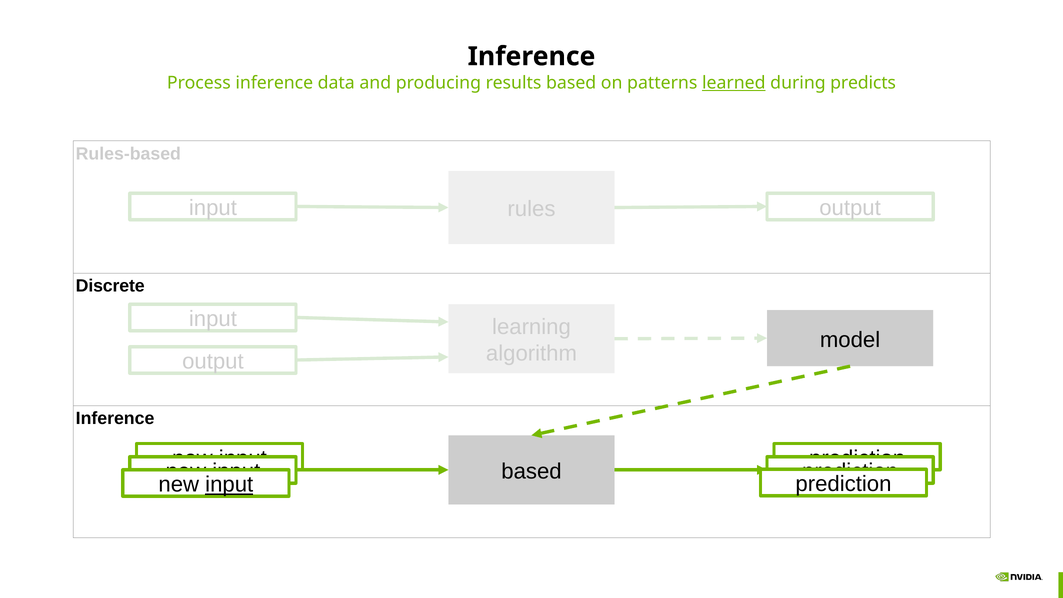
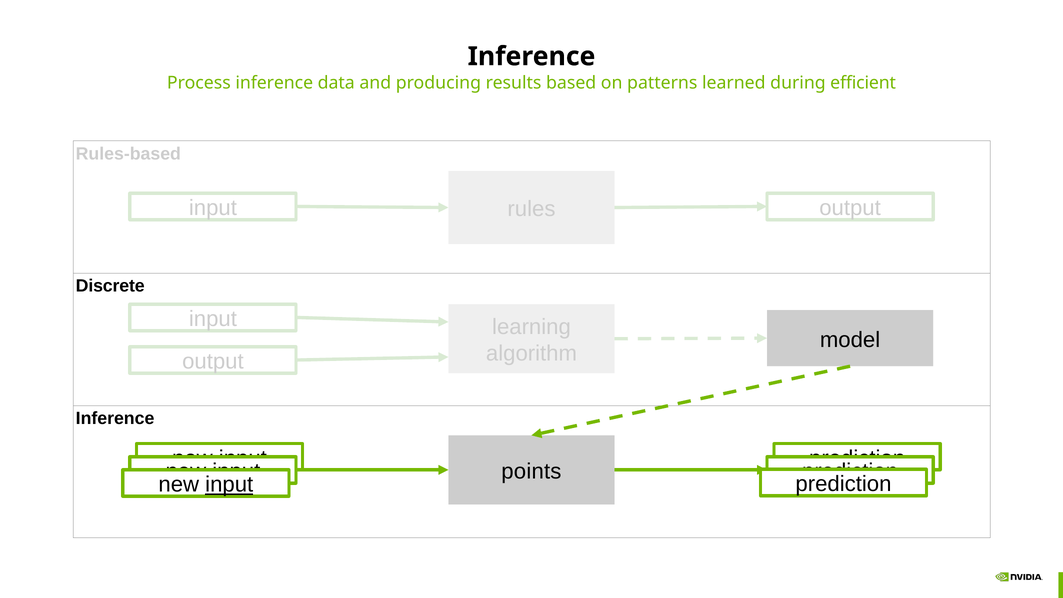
learned underline: present -> none
predicts: predicts -> efficient
based at (531, 471): based -> points
